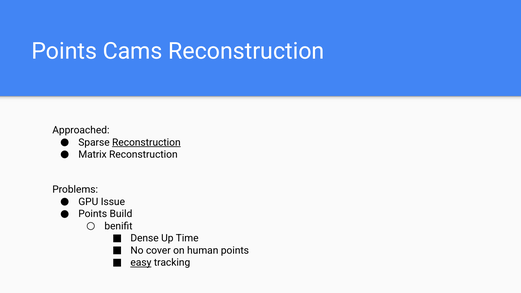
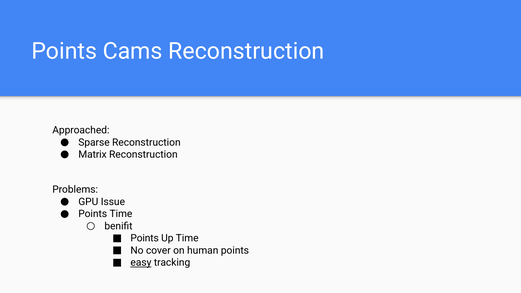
Reconstruction at (146, 142) underline: present -> none
Points Build: Build -> Time
Dense at (145, 238): Dense -> Points
